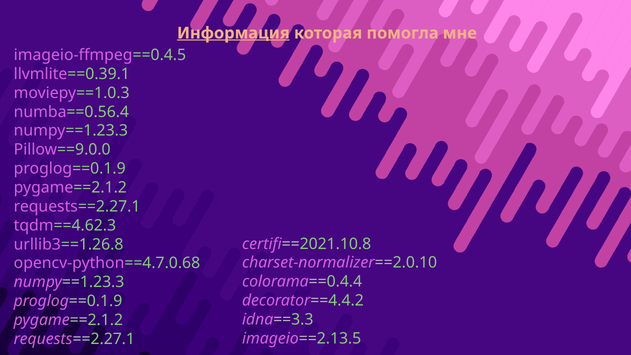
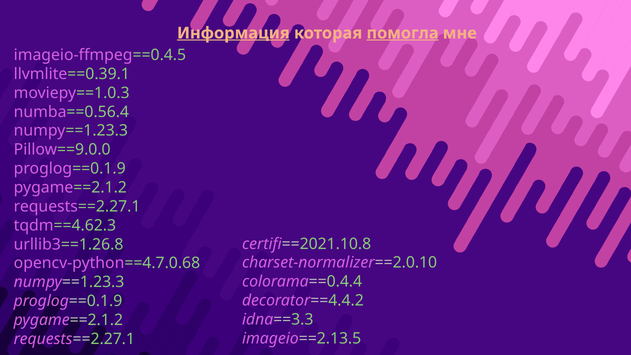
помогла underline: none -> present
